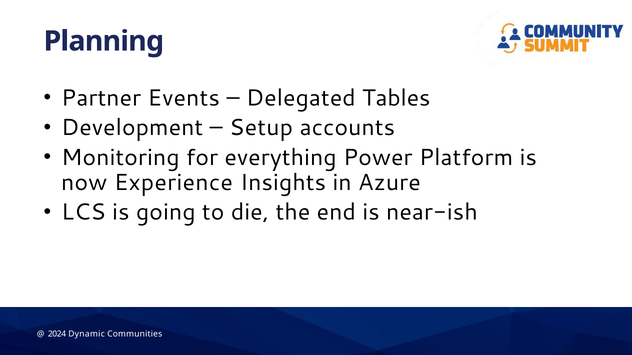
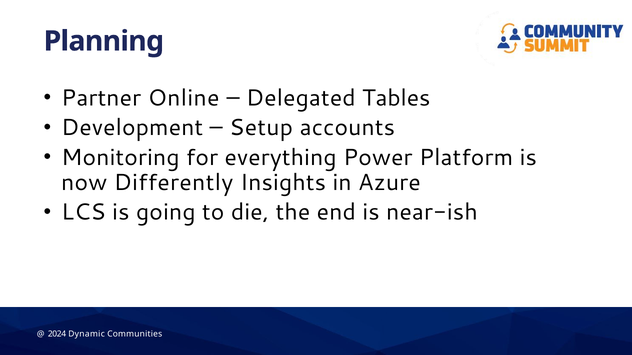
Events: Events -> Online
Experience: Experience -> Differently
